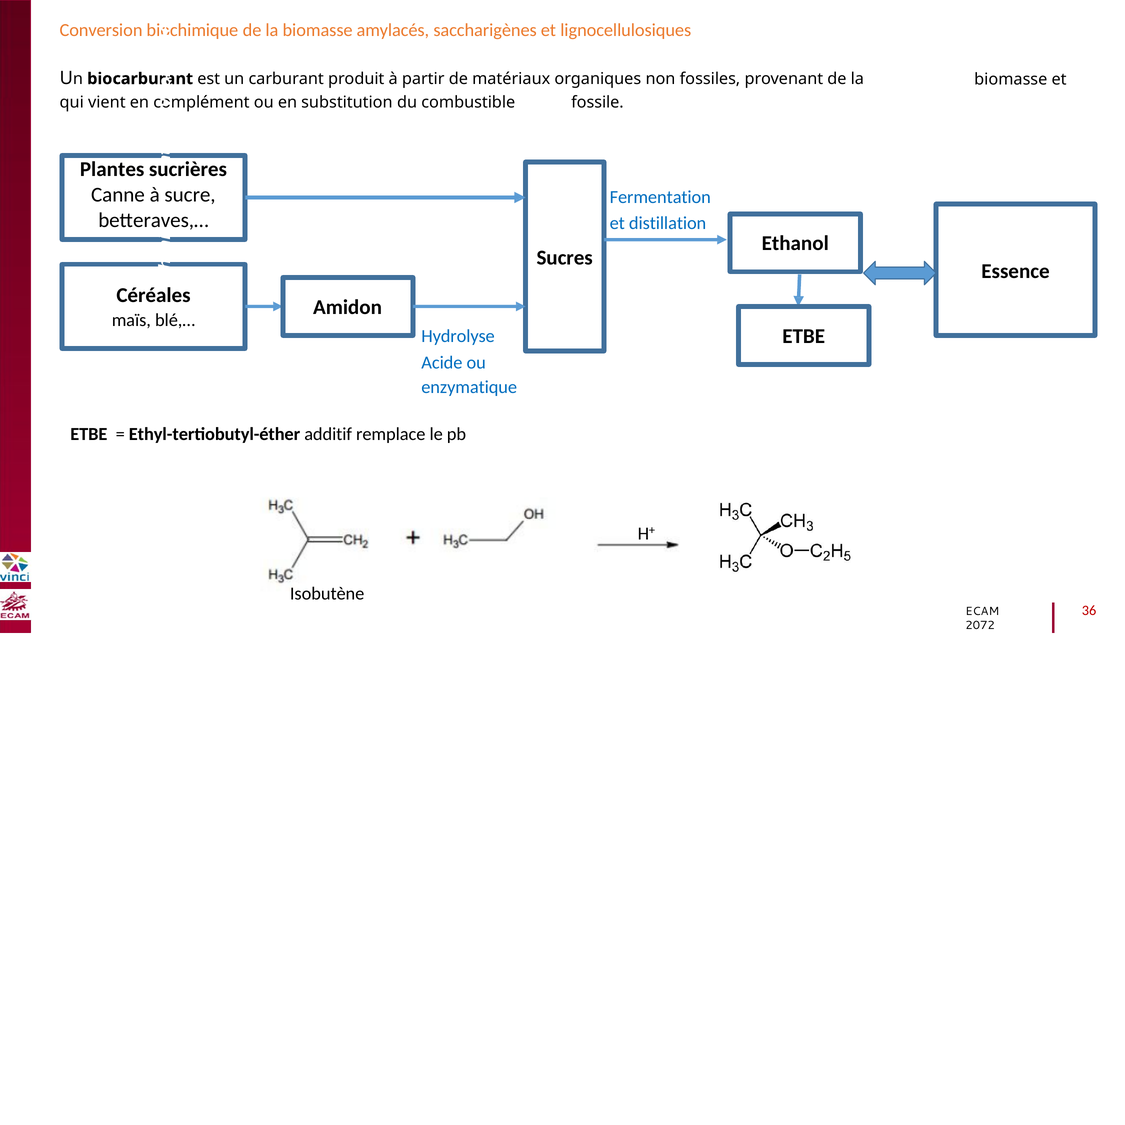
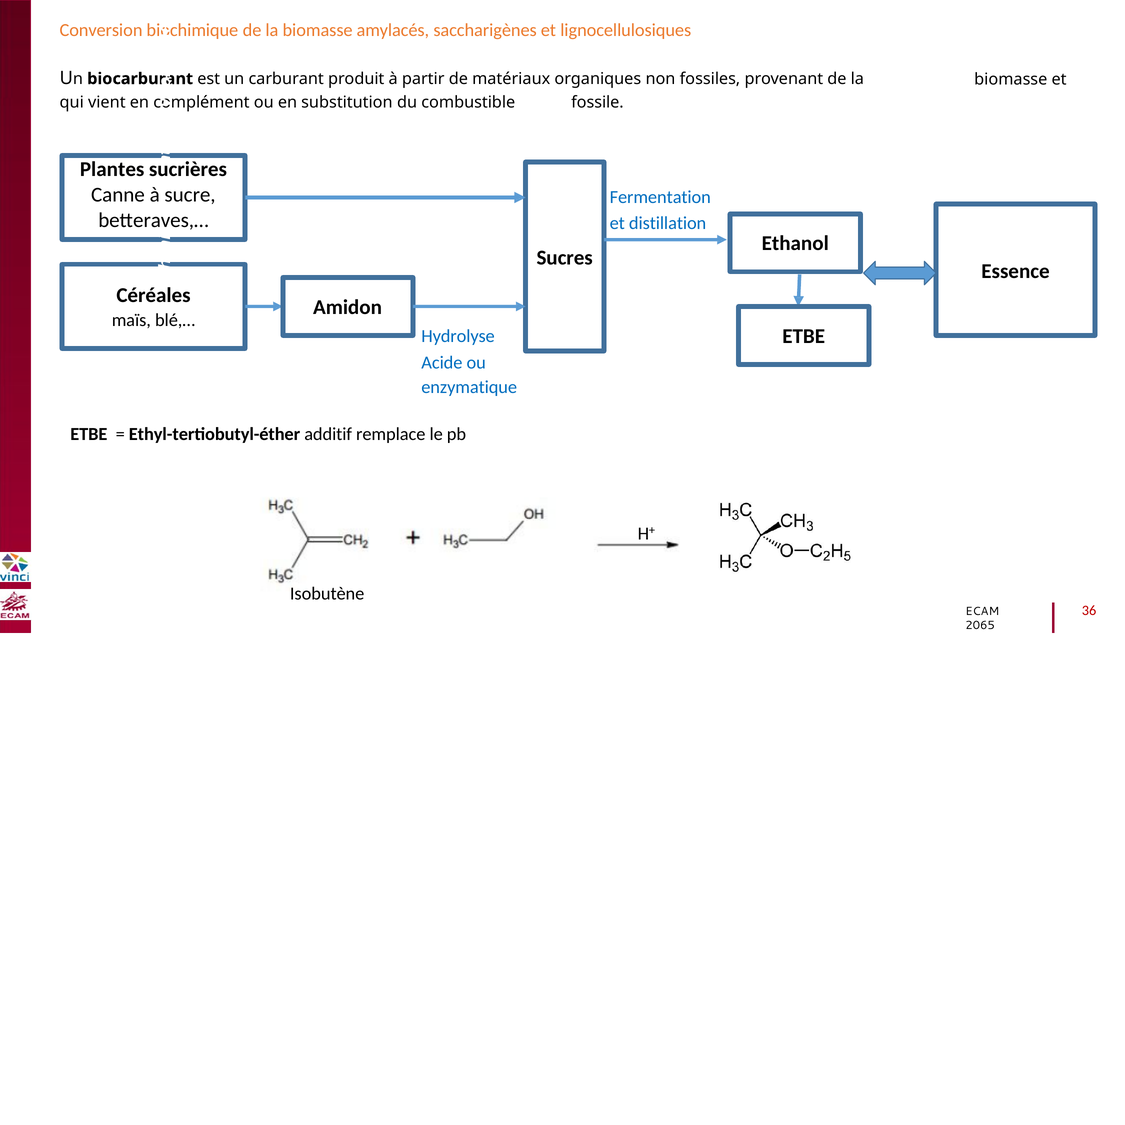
2072: 2072 -> 2065
